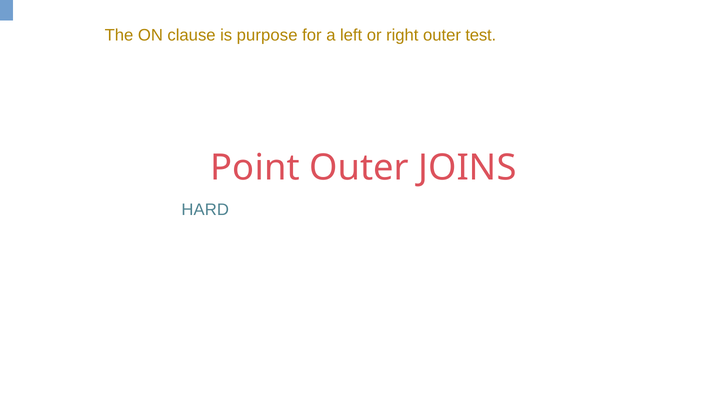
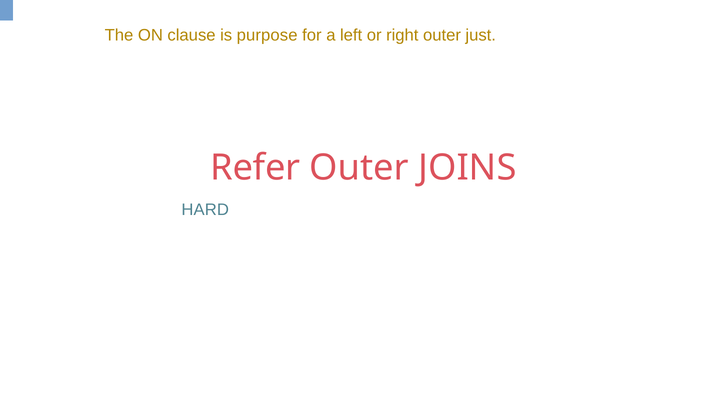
test: test -> just
Point: Point -> Refer
